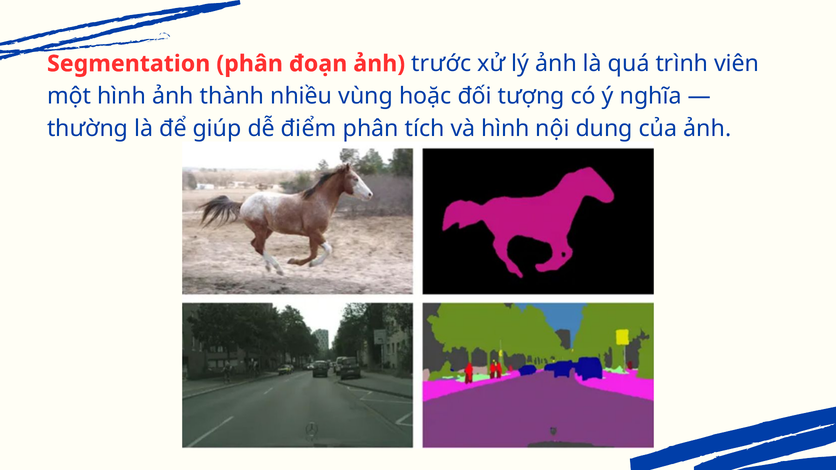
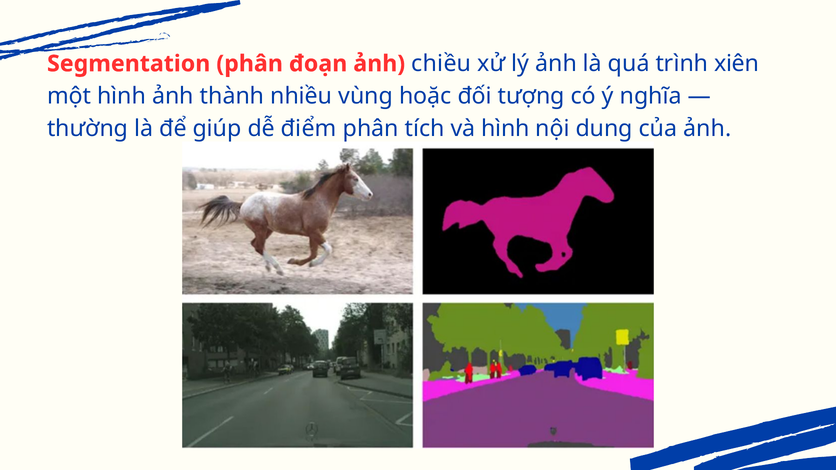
trước: trước -> chiều
viên: viên -> xiên
